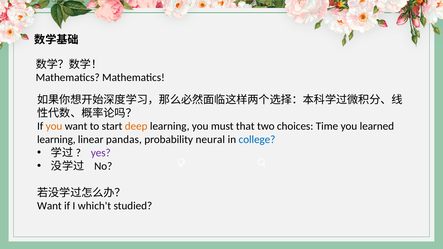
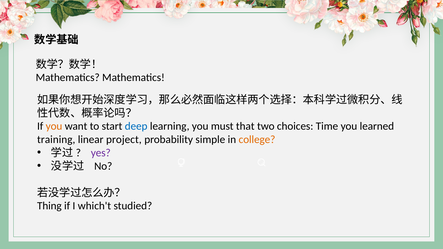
deep colour: orange -> blue
learning at (56, 140): learning -> training
pandas: pandas -> project
neural: neural -> simple
college colour: blue -> orange
Want at (49, 206): Want -> Thing
